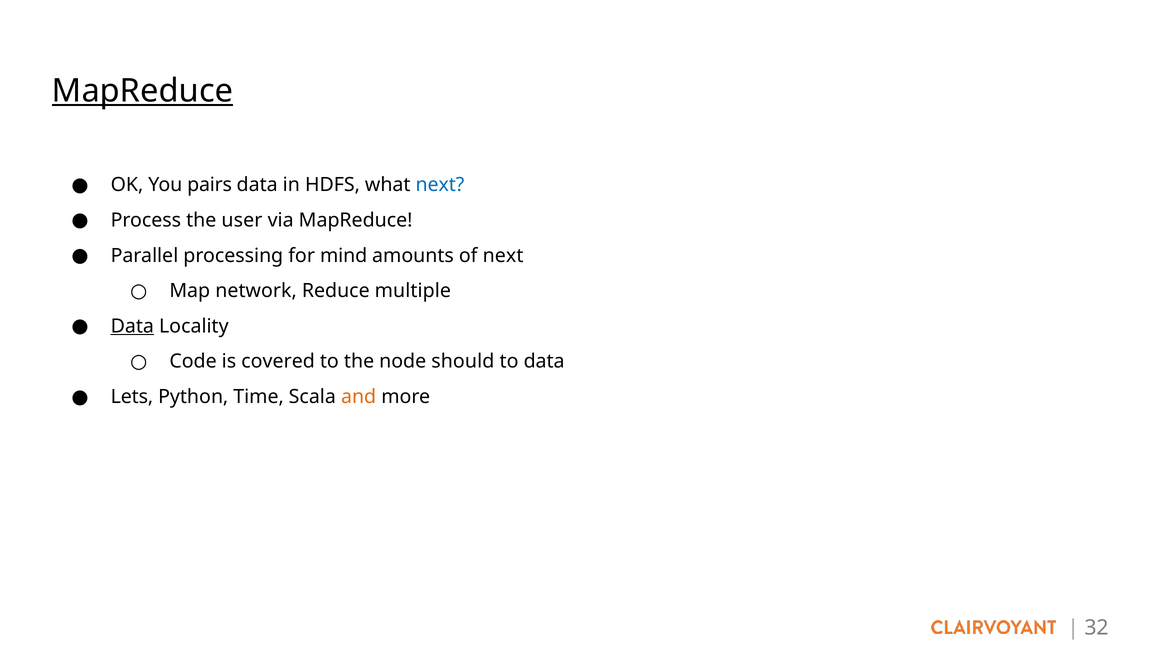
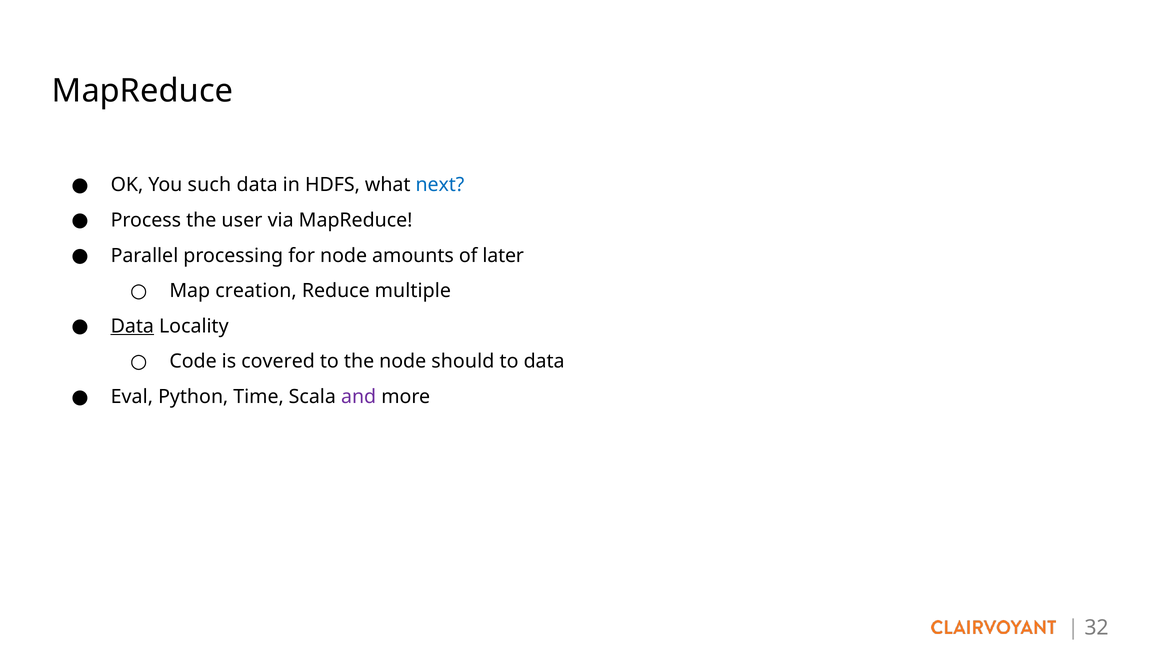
MapReduce at (143, 91) underline: present -> none
pairs: pairs -> such
for mind: mind -> node
of next: next -> later
network: network -> creation
Lets: Lets -> Eval
and colour: orange -> purple
